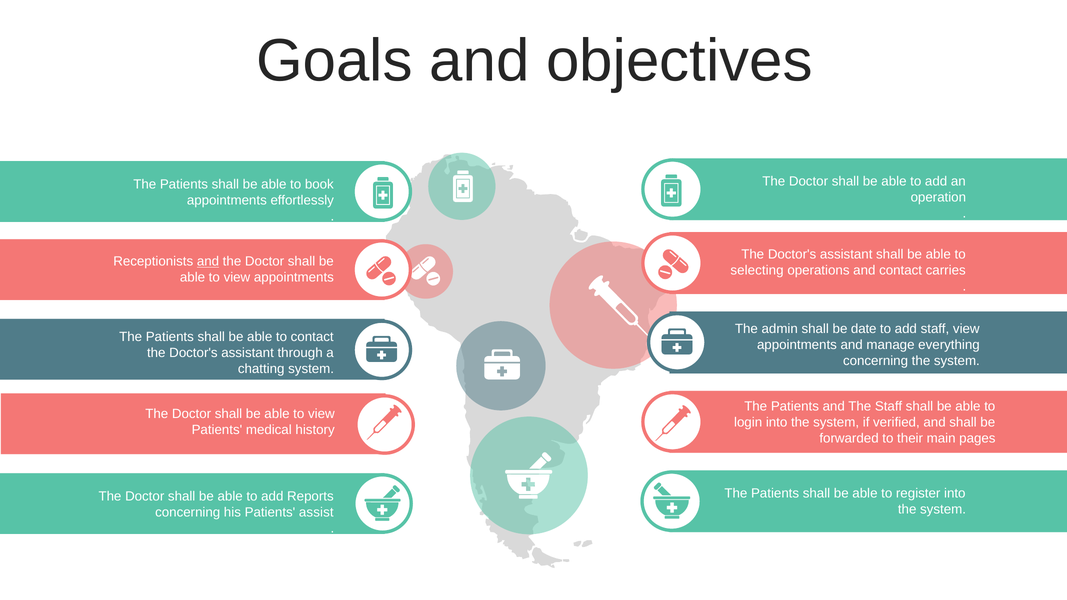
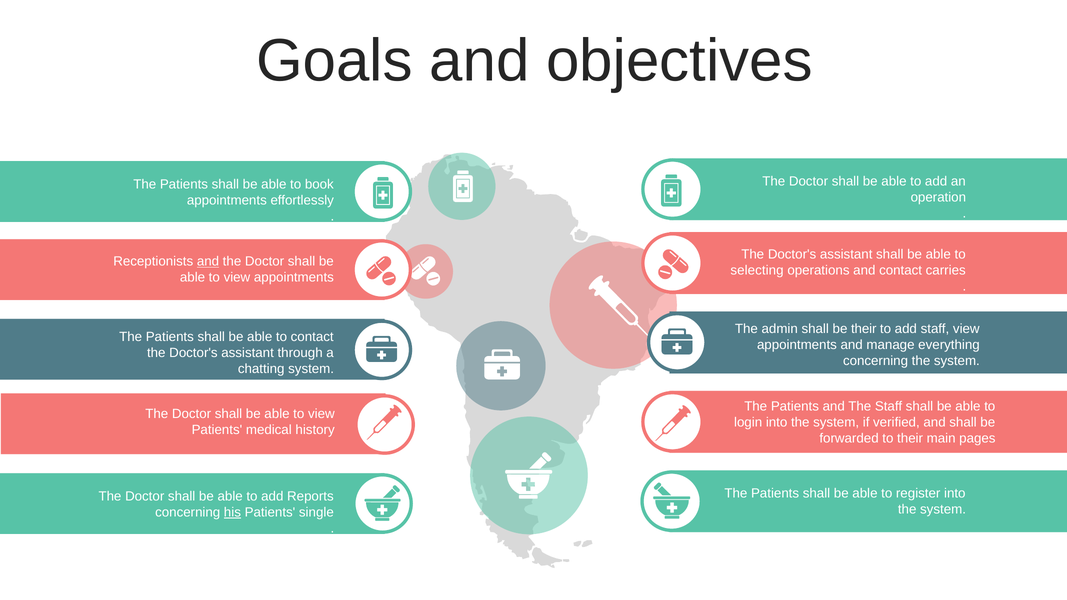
be date: date -> their
his underline: none -> present
assist: assist -> single
